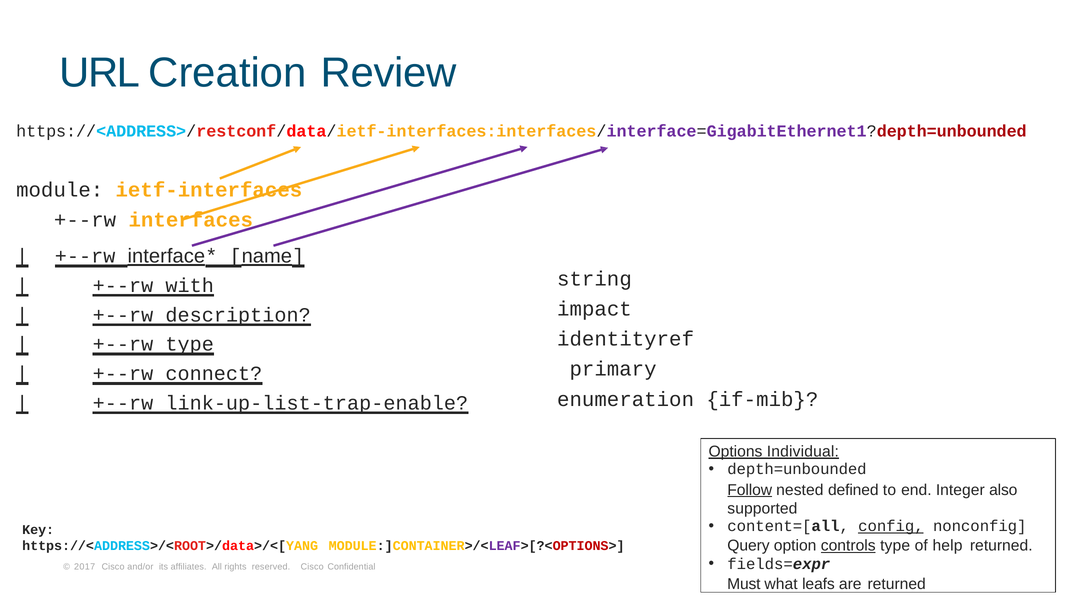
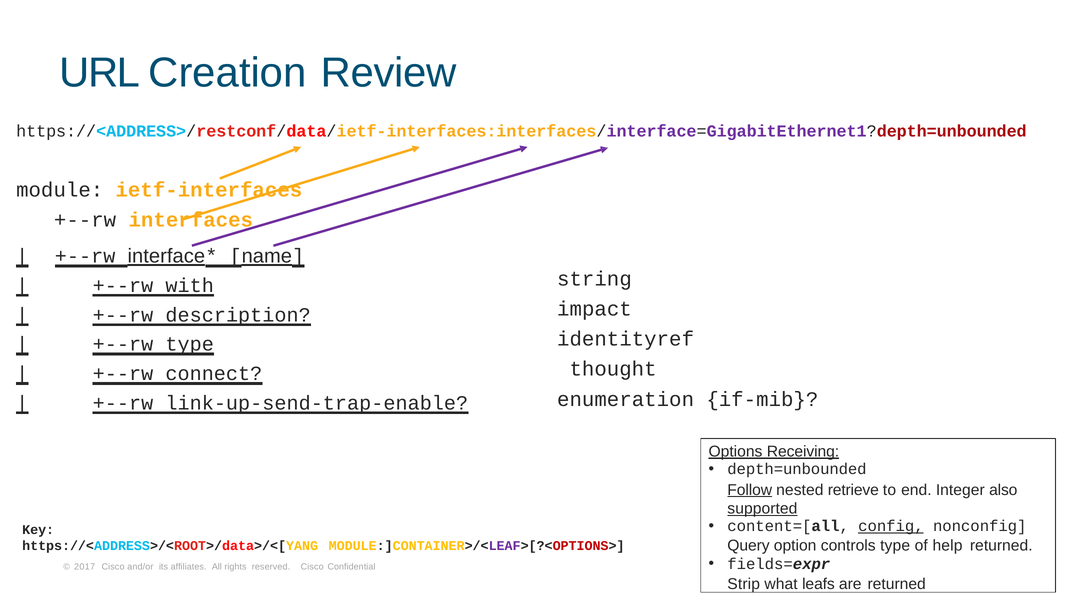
primary: primary -> thought
link-up-list-trap-enable: link-up-list-trap-enable -> link-up-send-trap-enable
Individual: Individual -> Receiving
defined: defined -> retrieve
supported underline: none -> present
controls underline: present -> none
Must: Must -> Strip
